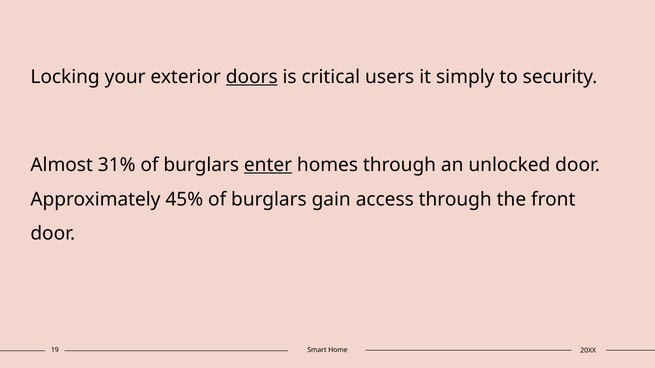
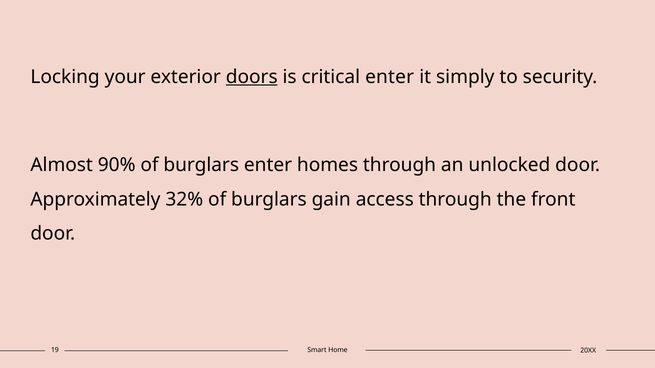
critical users: users -> enter
31%: 31% -> 90%
enter at (268, 165) underline: present -> none
45%: 45% -> 32%
